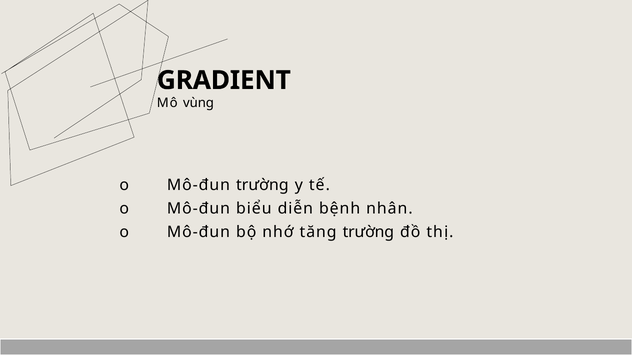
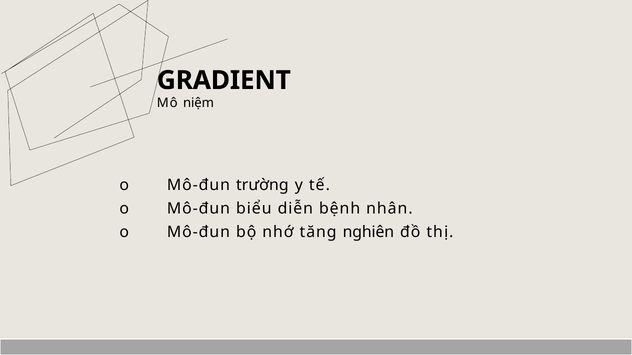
vùng: vùng -> niệm
tăng trường: trường -> nghiên
